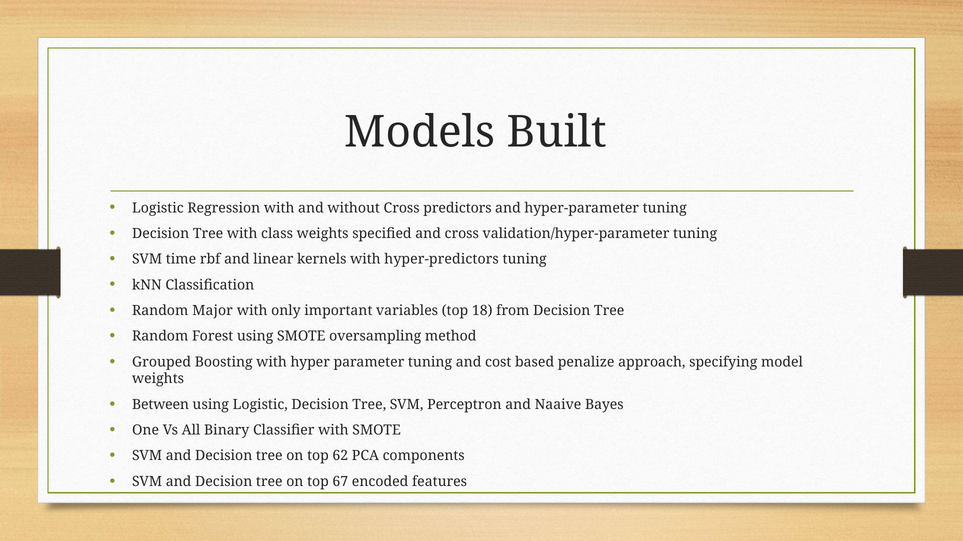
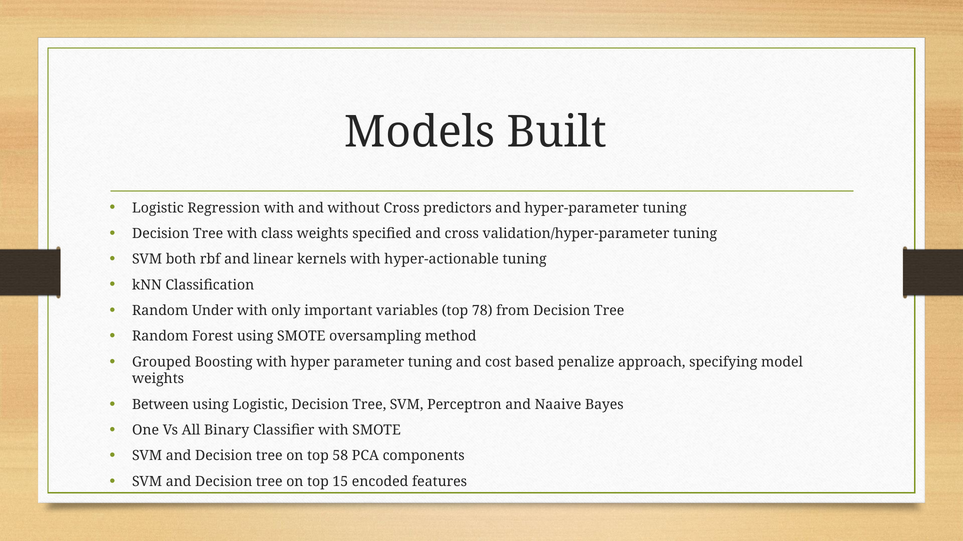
time: time -> both
hyper-predictors: hyper-predictors -> hyper-actionable
Major: Major -> Under
18: 18 -> 78
62: 62 -> 58
67: 67 -> 15
